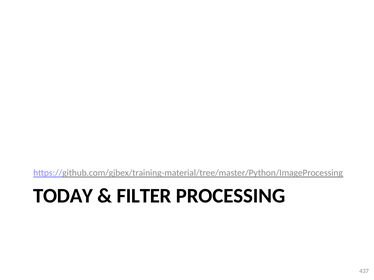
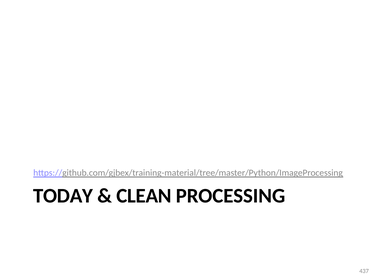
FILTER: FILTER -> CLEAN
